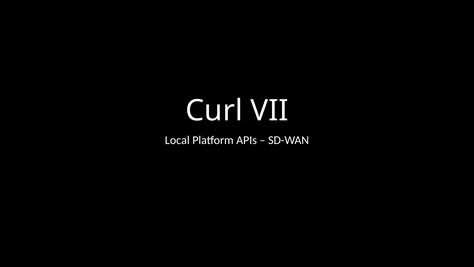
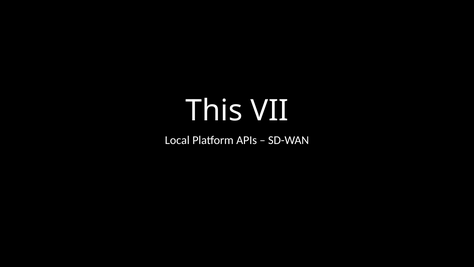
Curl: Curl -> This
